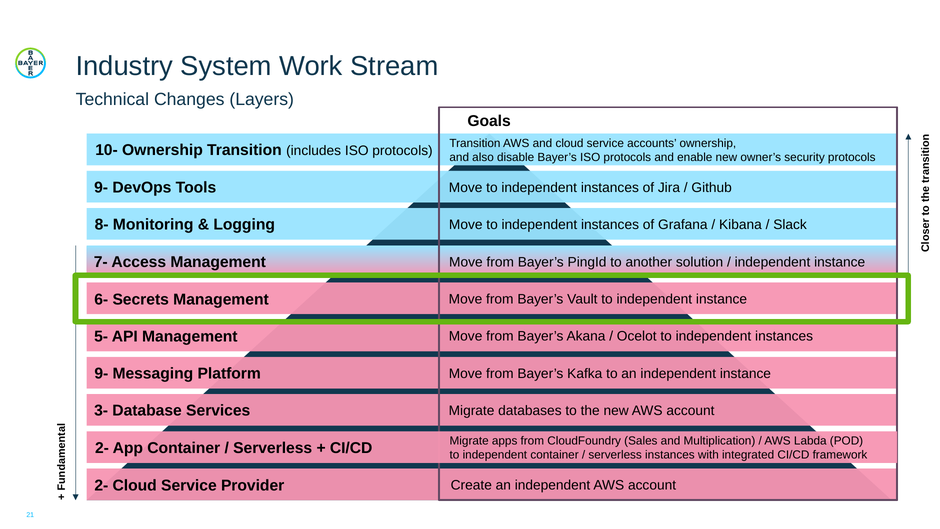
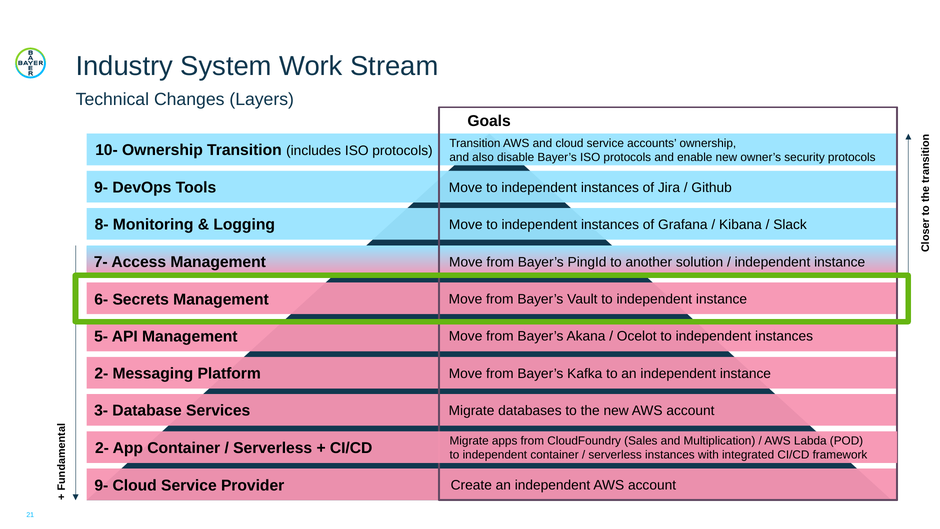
9- at (101, 374): 9- -> 2-
2- at (101, 485): 2- -> 9-
